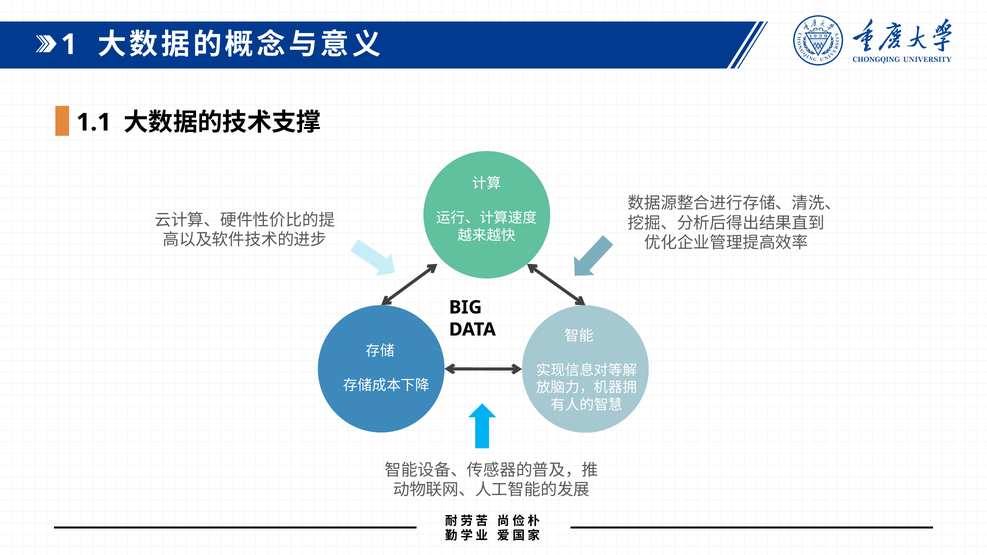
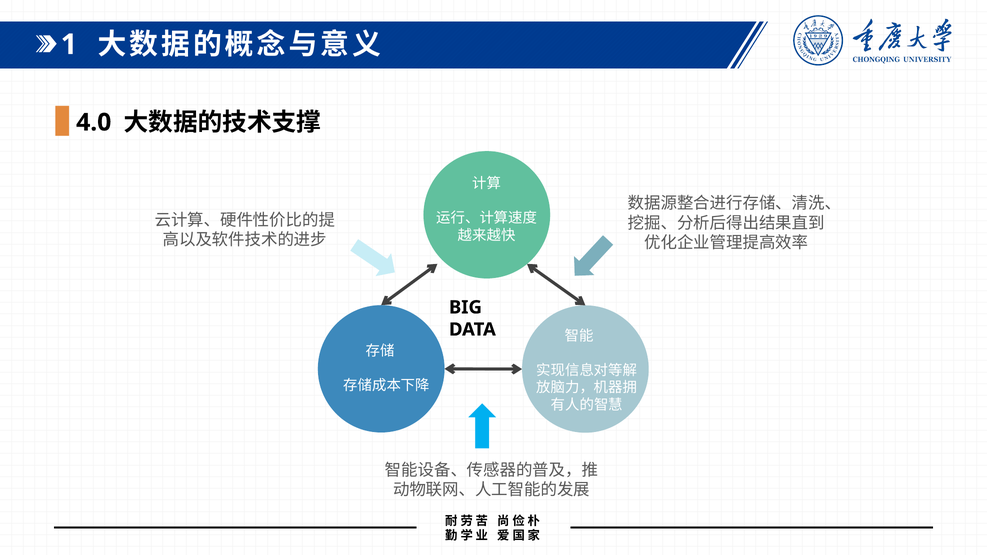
1.1: 1.1 -> 4.0
